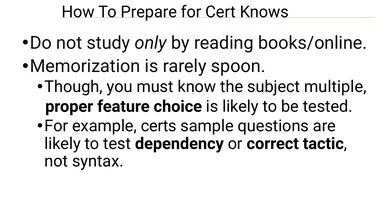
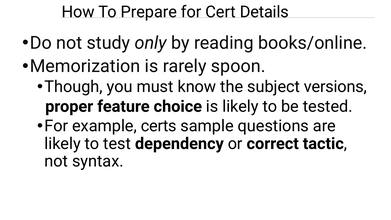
Knows: Knows -> Details
multiple: multiple -> versions
